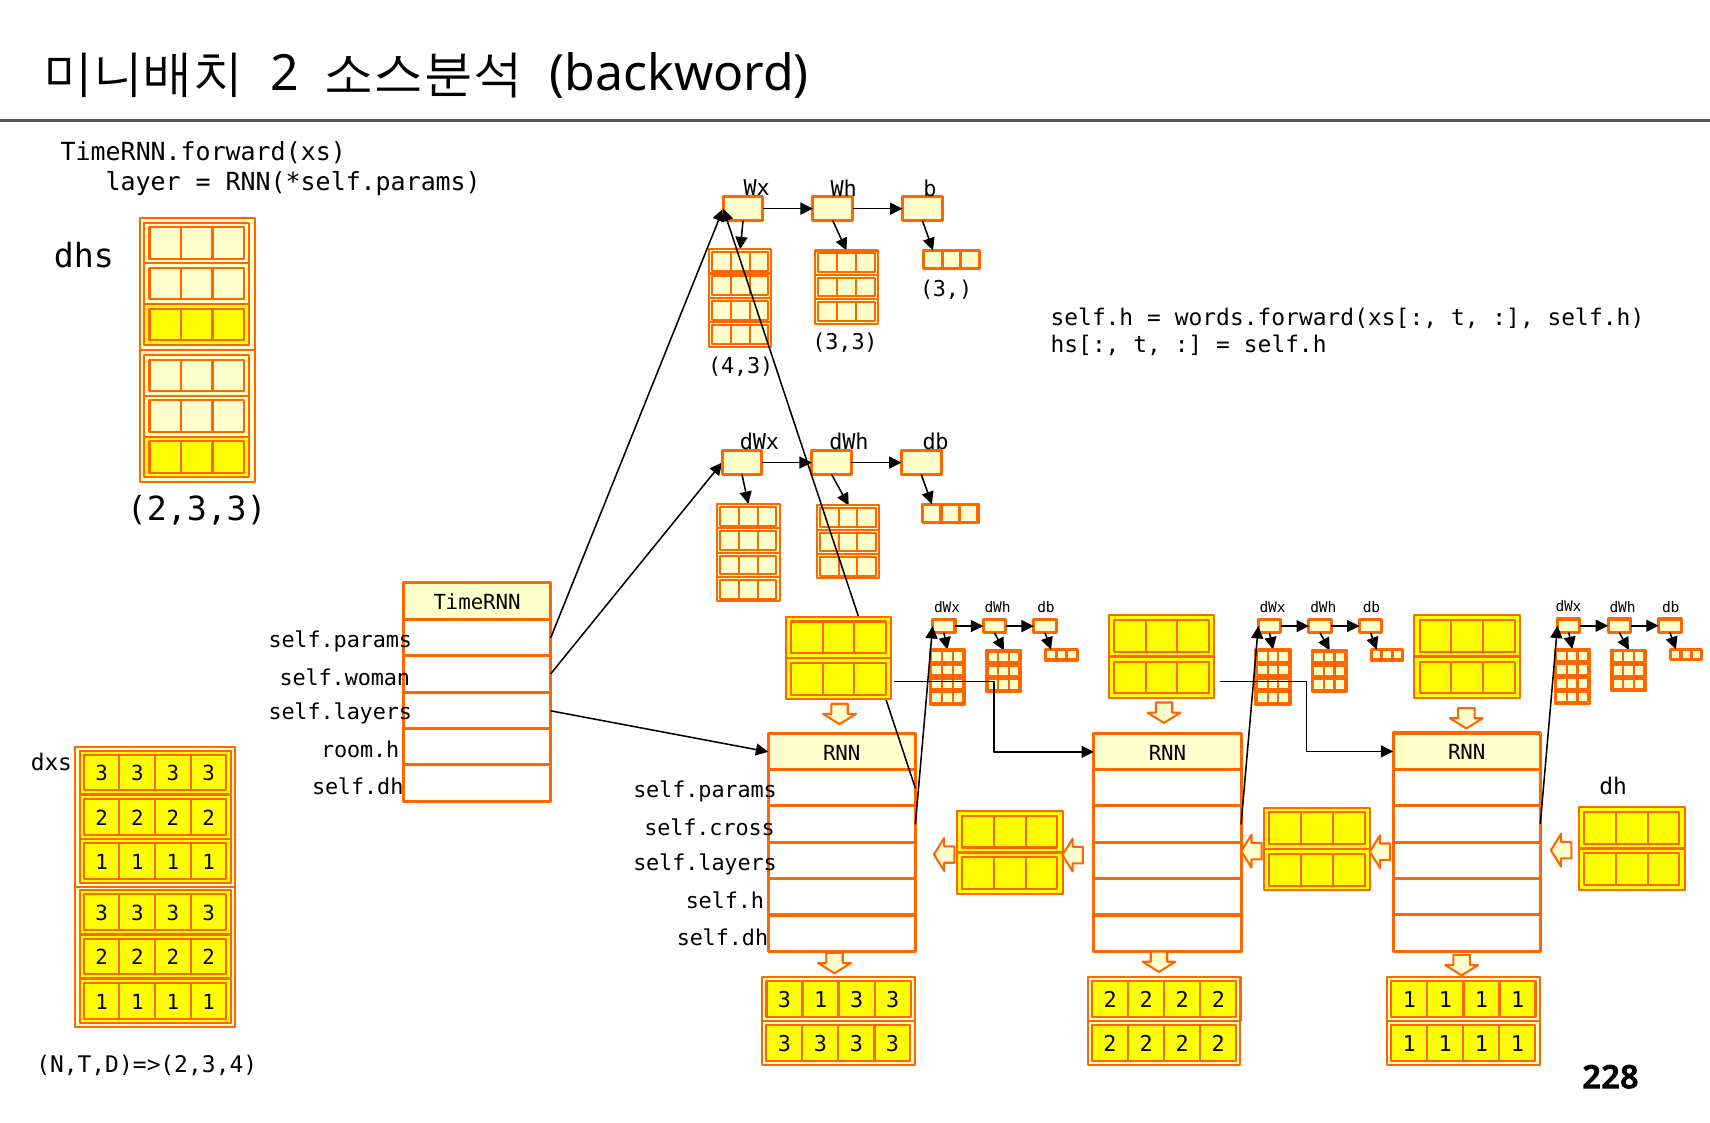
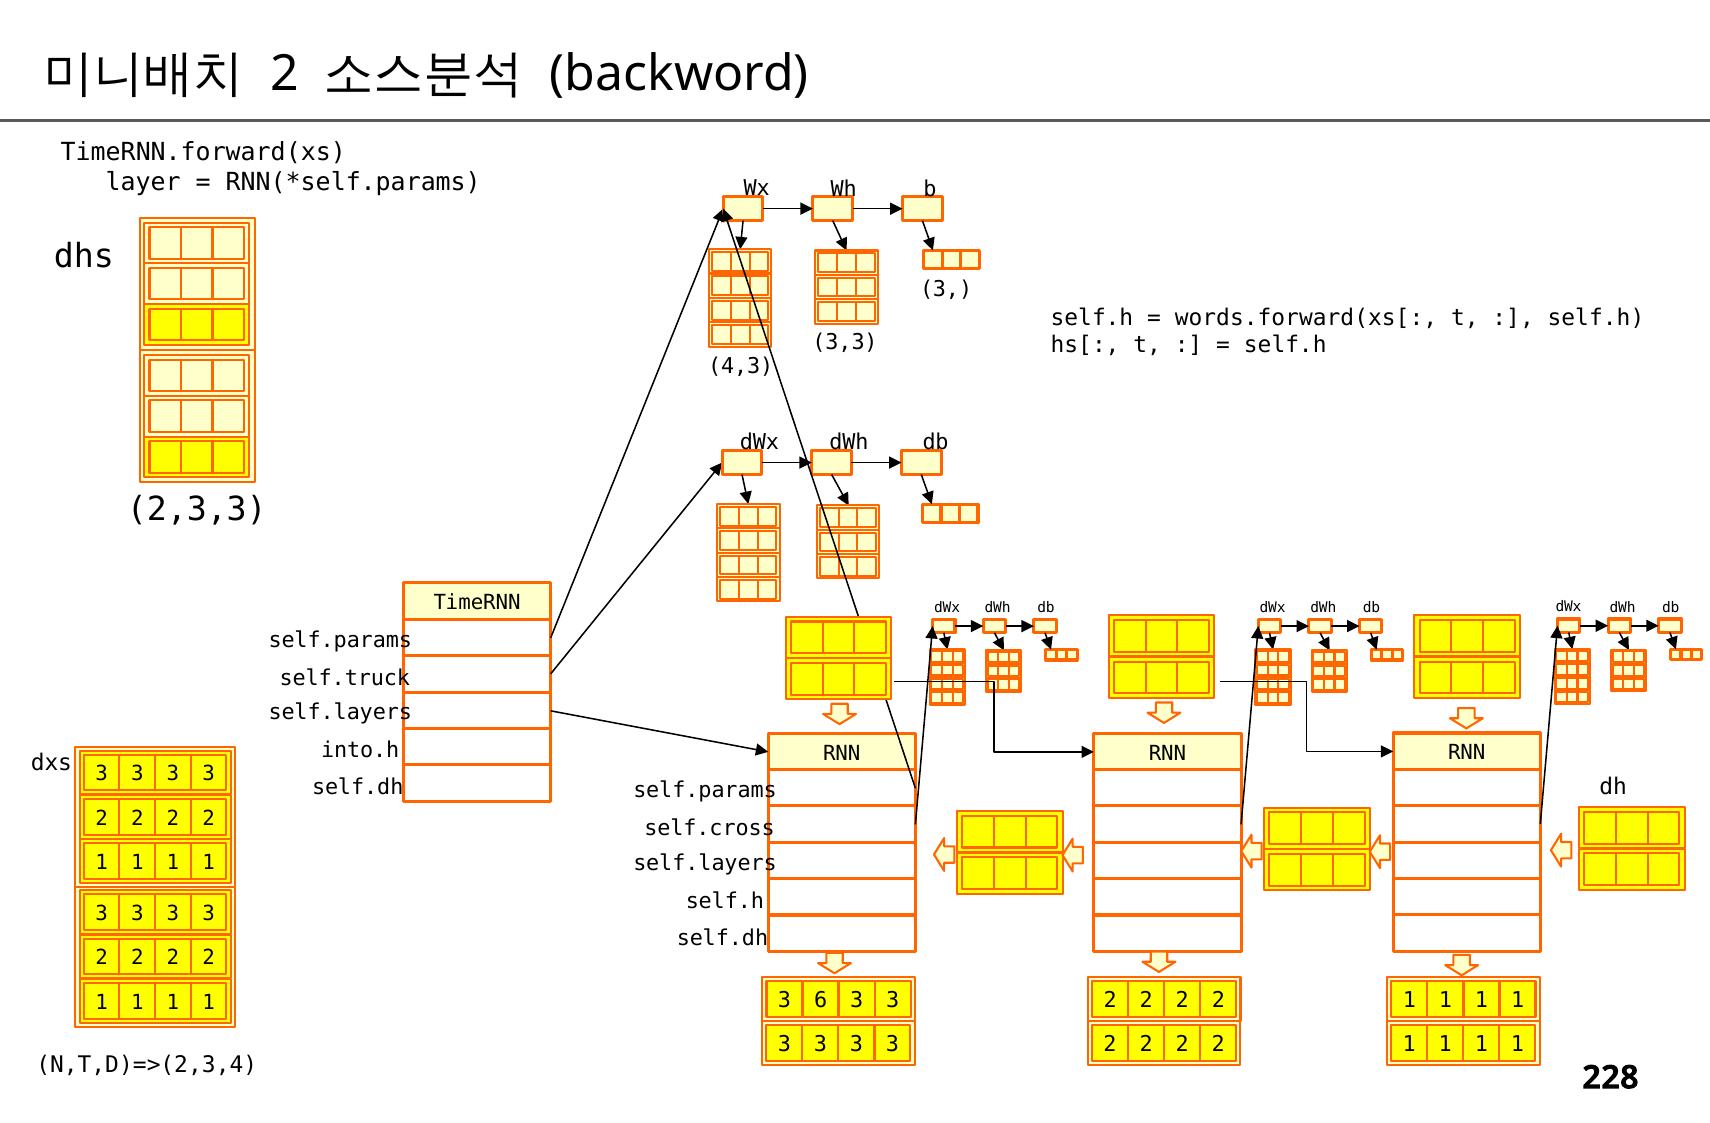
self.woman: self.woman -> self.truck
room.h: room.h -> into.h
3 1: 1 -> 6
